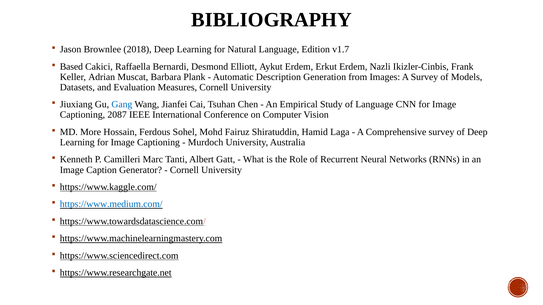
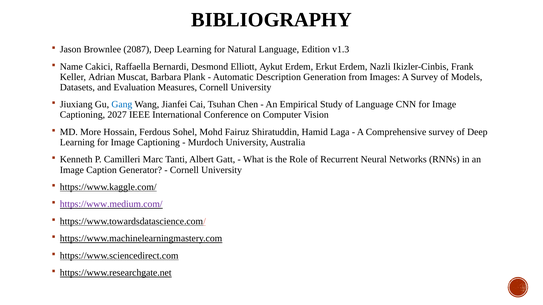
2018: 2018 -> 2087
v1.7: v1.7 -> v1.3
Based: Based -> Name
2087: 2087 -> 2027
https://www.medium.com/ colour: blue -> purple
